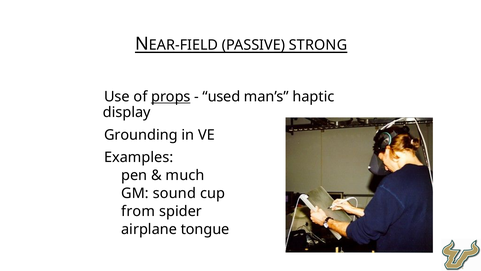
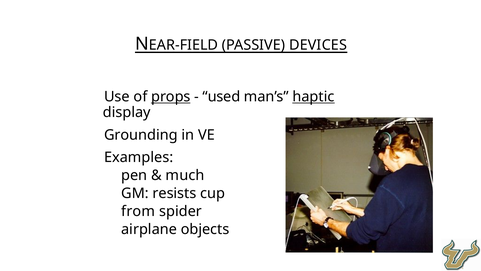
STRONG: STRONG -> DEVICES
haptic underline: none -> present
sound: sound -> resists
tongue: tongue -> objects
